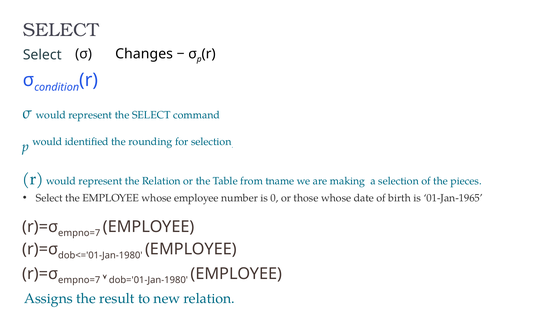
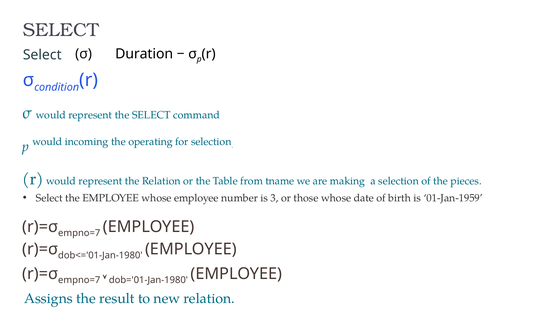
Changes: Changes -> Duration
identified: identified -> incoming
rounding: rounding -> operating
0: 0 -> 3
01-Jan-1965: 01-Jan-1965 -> 01-Jan-1959
